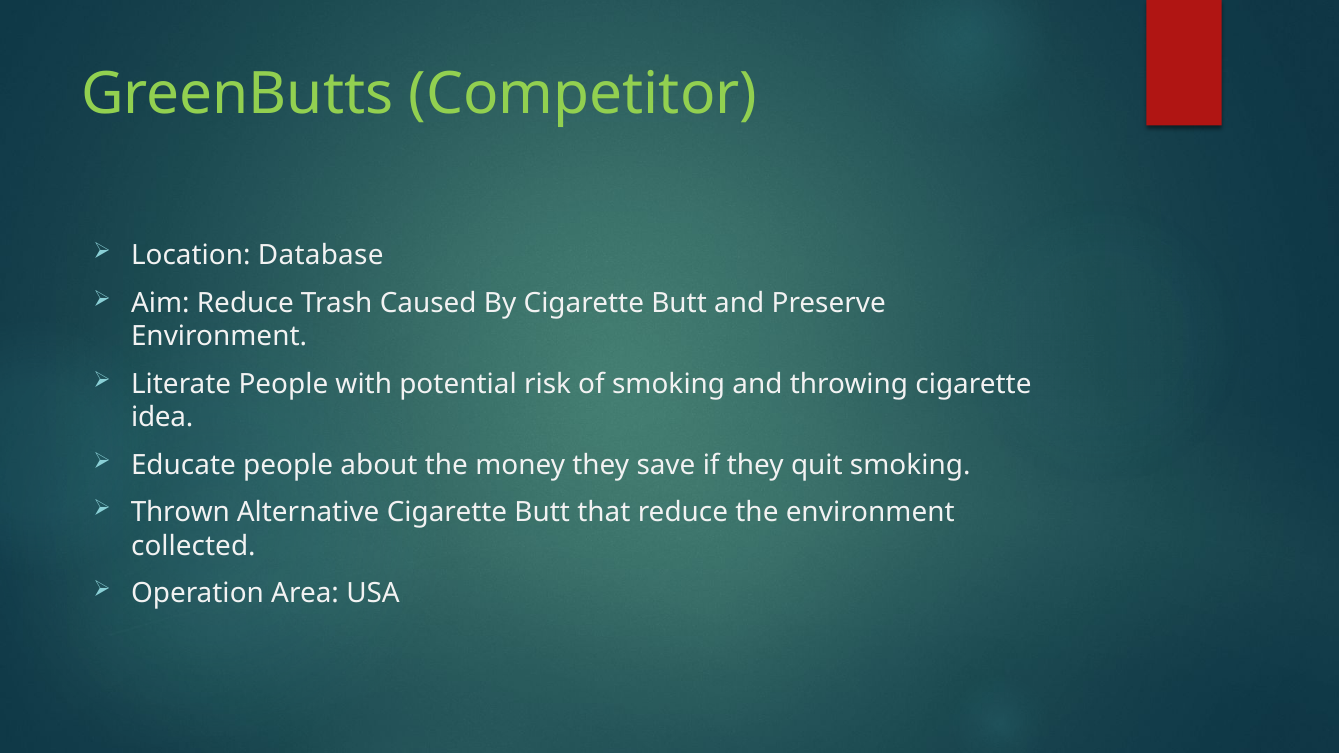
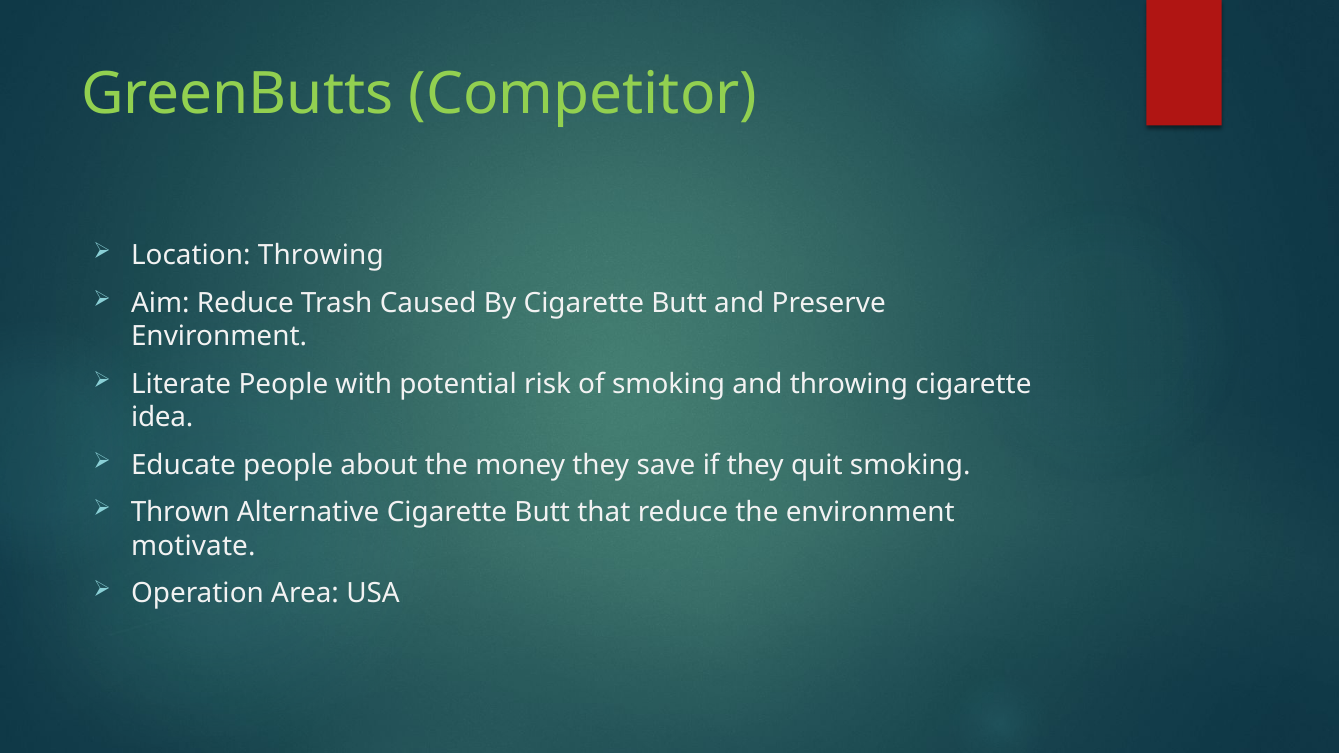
Location Database: Database -> Throwing
collected: collected -> motivate
